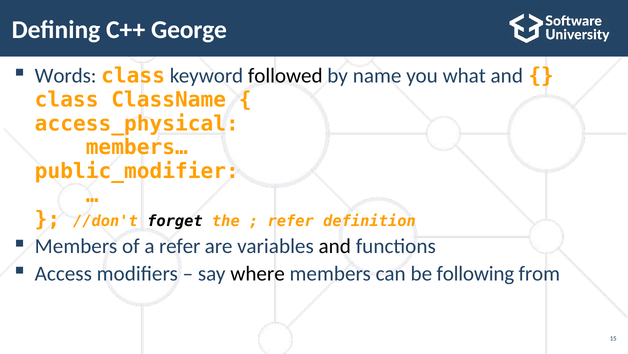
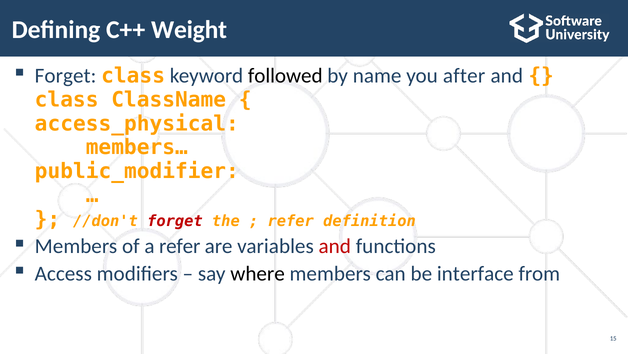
George: George -> Weight
Words at (66, 76): Words -> Forget
what: what -> after
forget at (175, 221) colour: black -> red
and at (335, 246) colour: black -> red
following: following -> interface
